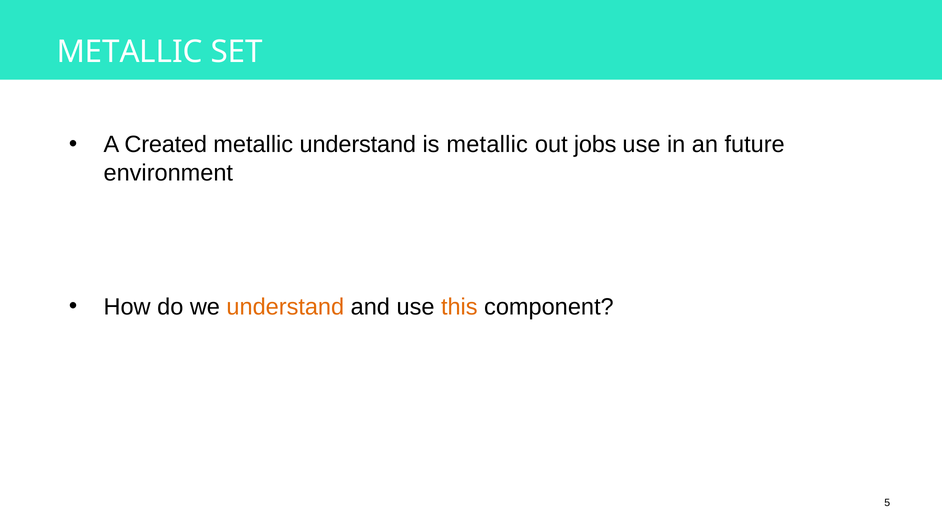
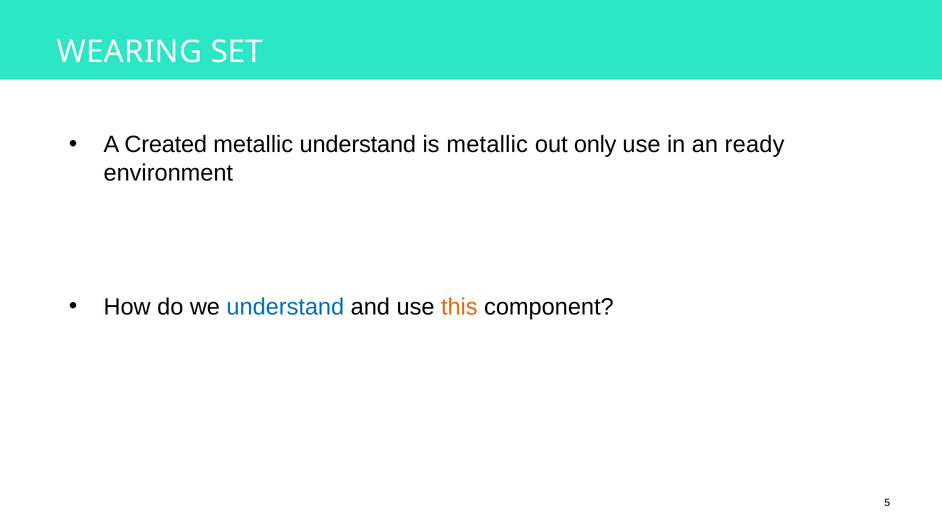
METALLIC at (129, 52): METALLIC -> WEARING
jobs: jobs -> only
future: future -> ready
understand at (285, 307) colour: orange -> blue
